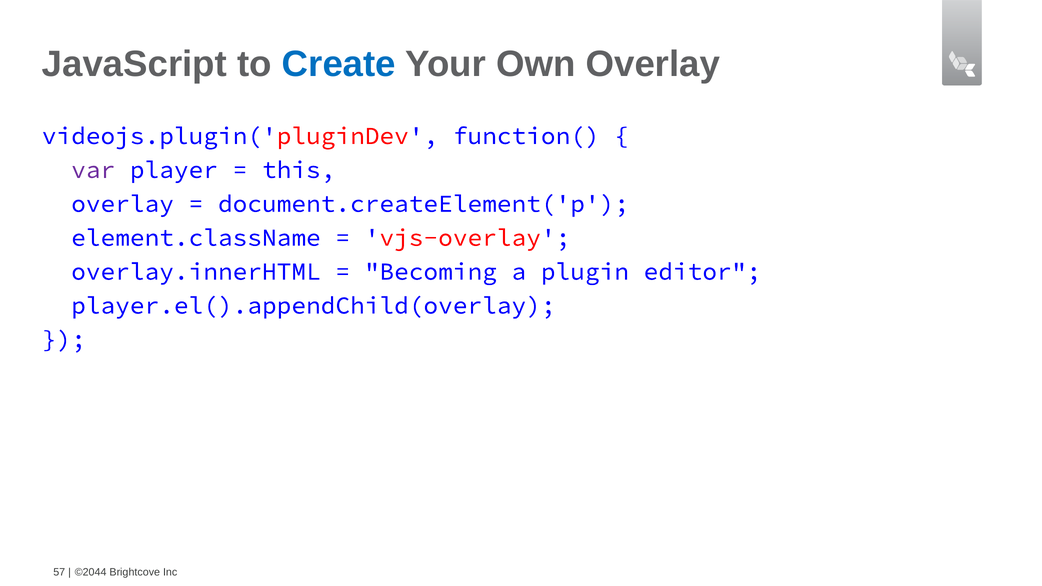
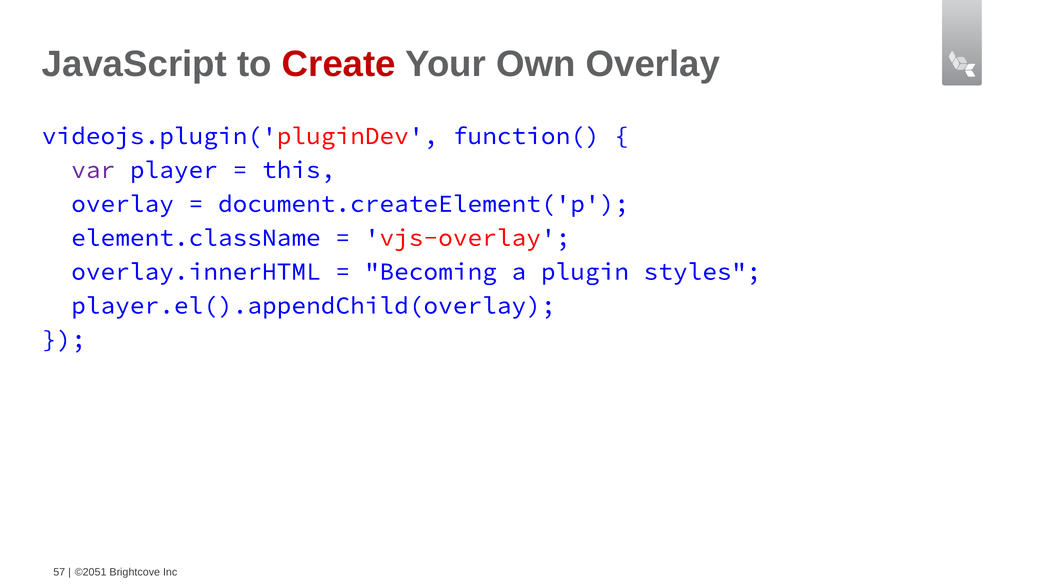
Create colour: blue -> red
editor: editor -> styles
©2044: ©2044 -> ©2051
